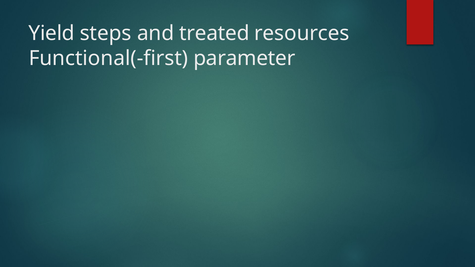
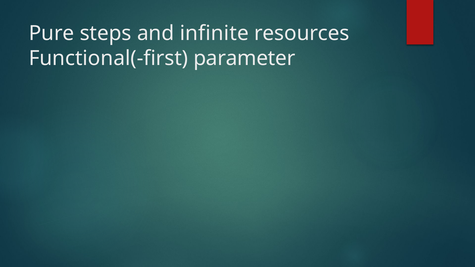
Yield: Yield -> Pure
treated: treated -> infinite
